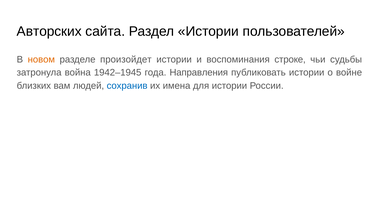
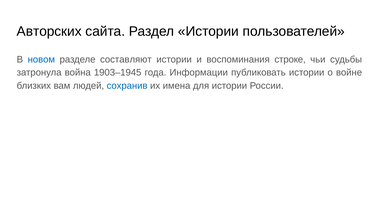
новом colour: orange -> blue
произойдет: произойдет -> составляют
1942–1945: 1942–1945 -> 1903–1945
Направления: Направления -> Информации
